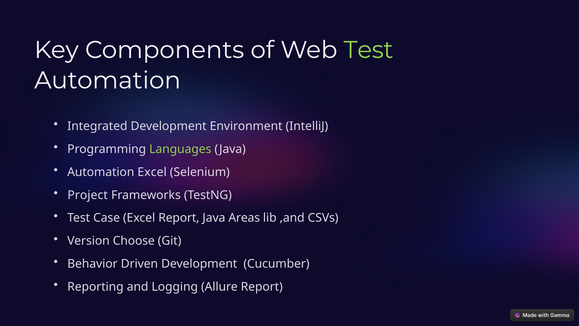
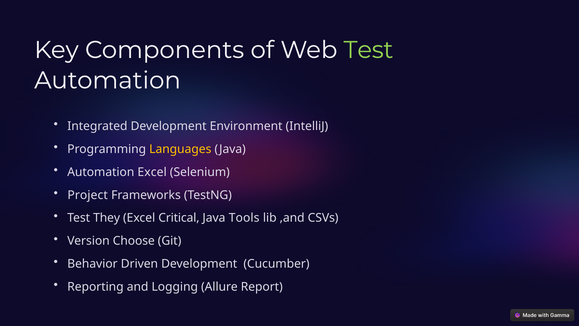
Languages colour: light green -> yellow
Case: Case -> They
Excel Report: Report -> Critical
Areas: Areas -> Tools
